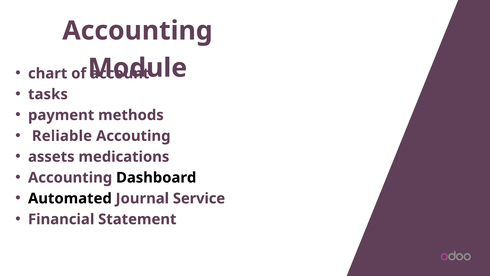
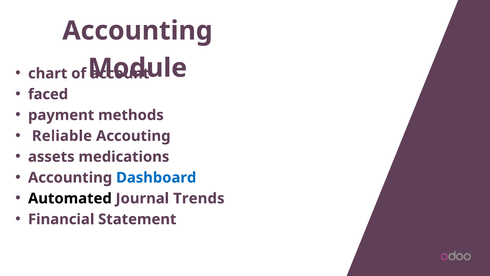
tasks: tasks -> faced
Dashboard colour: black -> blue
Service: Service -> Trends
